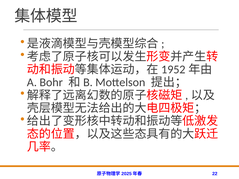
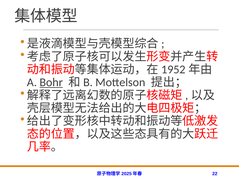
Bohr underline: none -> present
